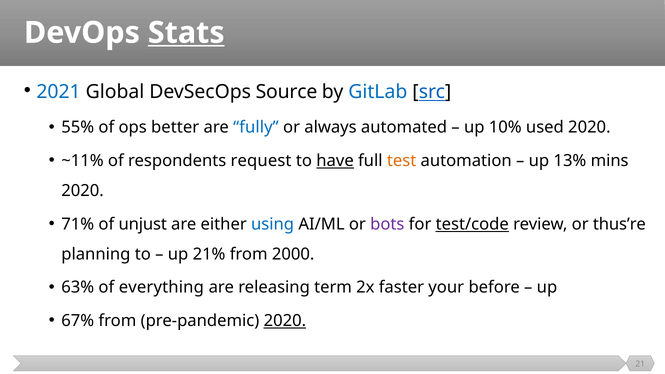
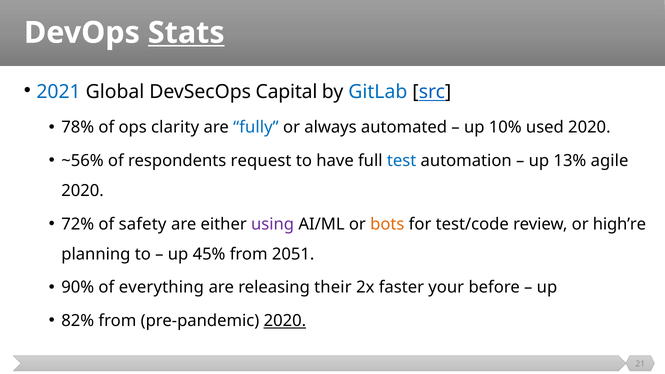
Source: Source -> Capital
55%: 55% -> 78%
better: better -> clarity
~11%: ~11% -> ~56%
have underline: present -> none
test colour: orange -> blue
mins: mins -> agile
71%: 71% -> 72%
unjust: unjust -> safety
using colour: blue -> purple
bots colour: purple -> orange
test/code underline: present -> none
thus’re: thus’re -> high’re
21%: 21% -> 45%
2000: 2000 -> 2051
63%: 63% -> 90%
term: term -> their
67%: 67% -> 82%
